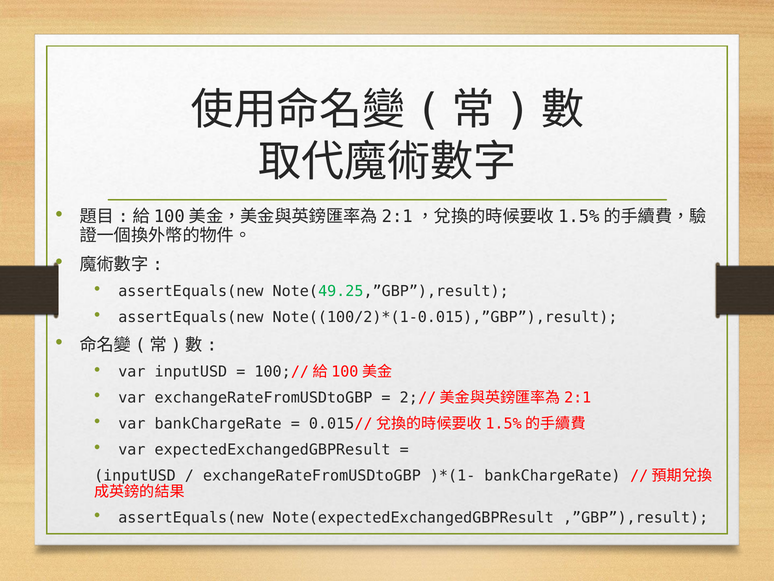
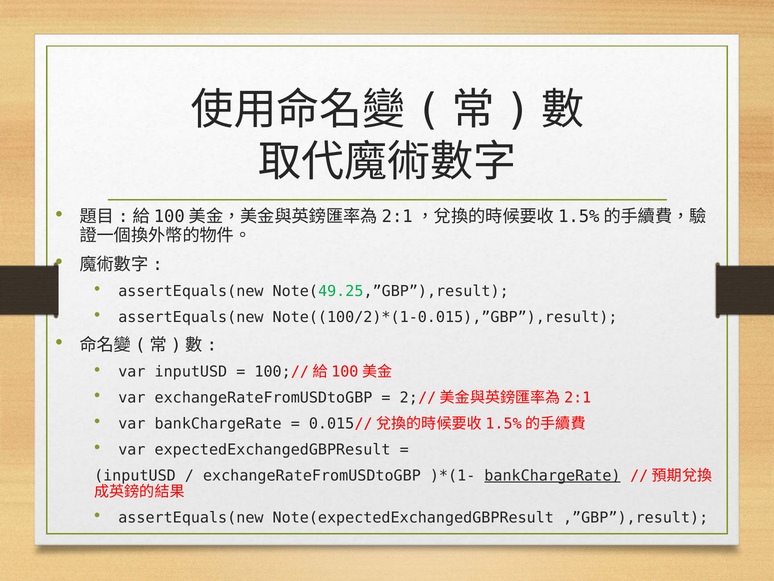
bankChargeRate at (552, 475) underline: none -> present
